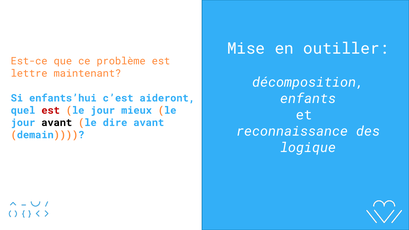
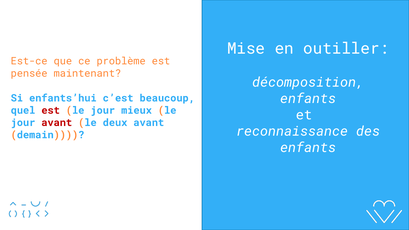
lettre: lettre -> pensée
aideront: aideront -> beaucoup
avant at (57, 123) colour: black -> red
dire: dire -> deux
logique at (308, 148): logique -> enfants
